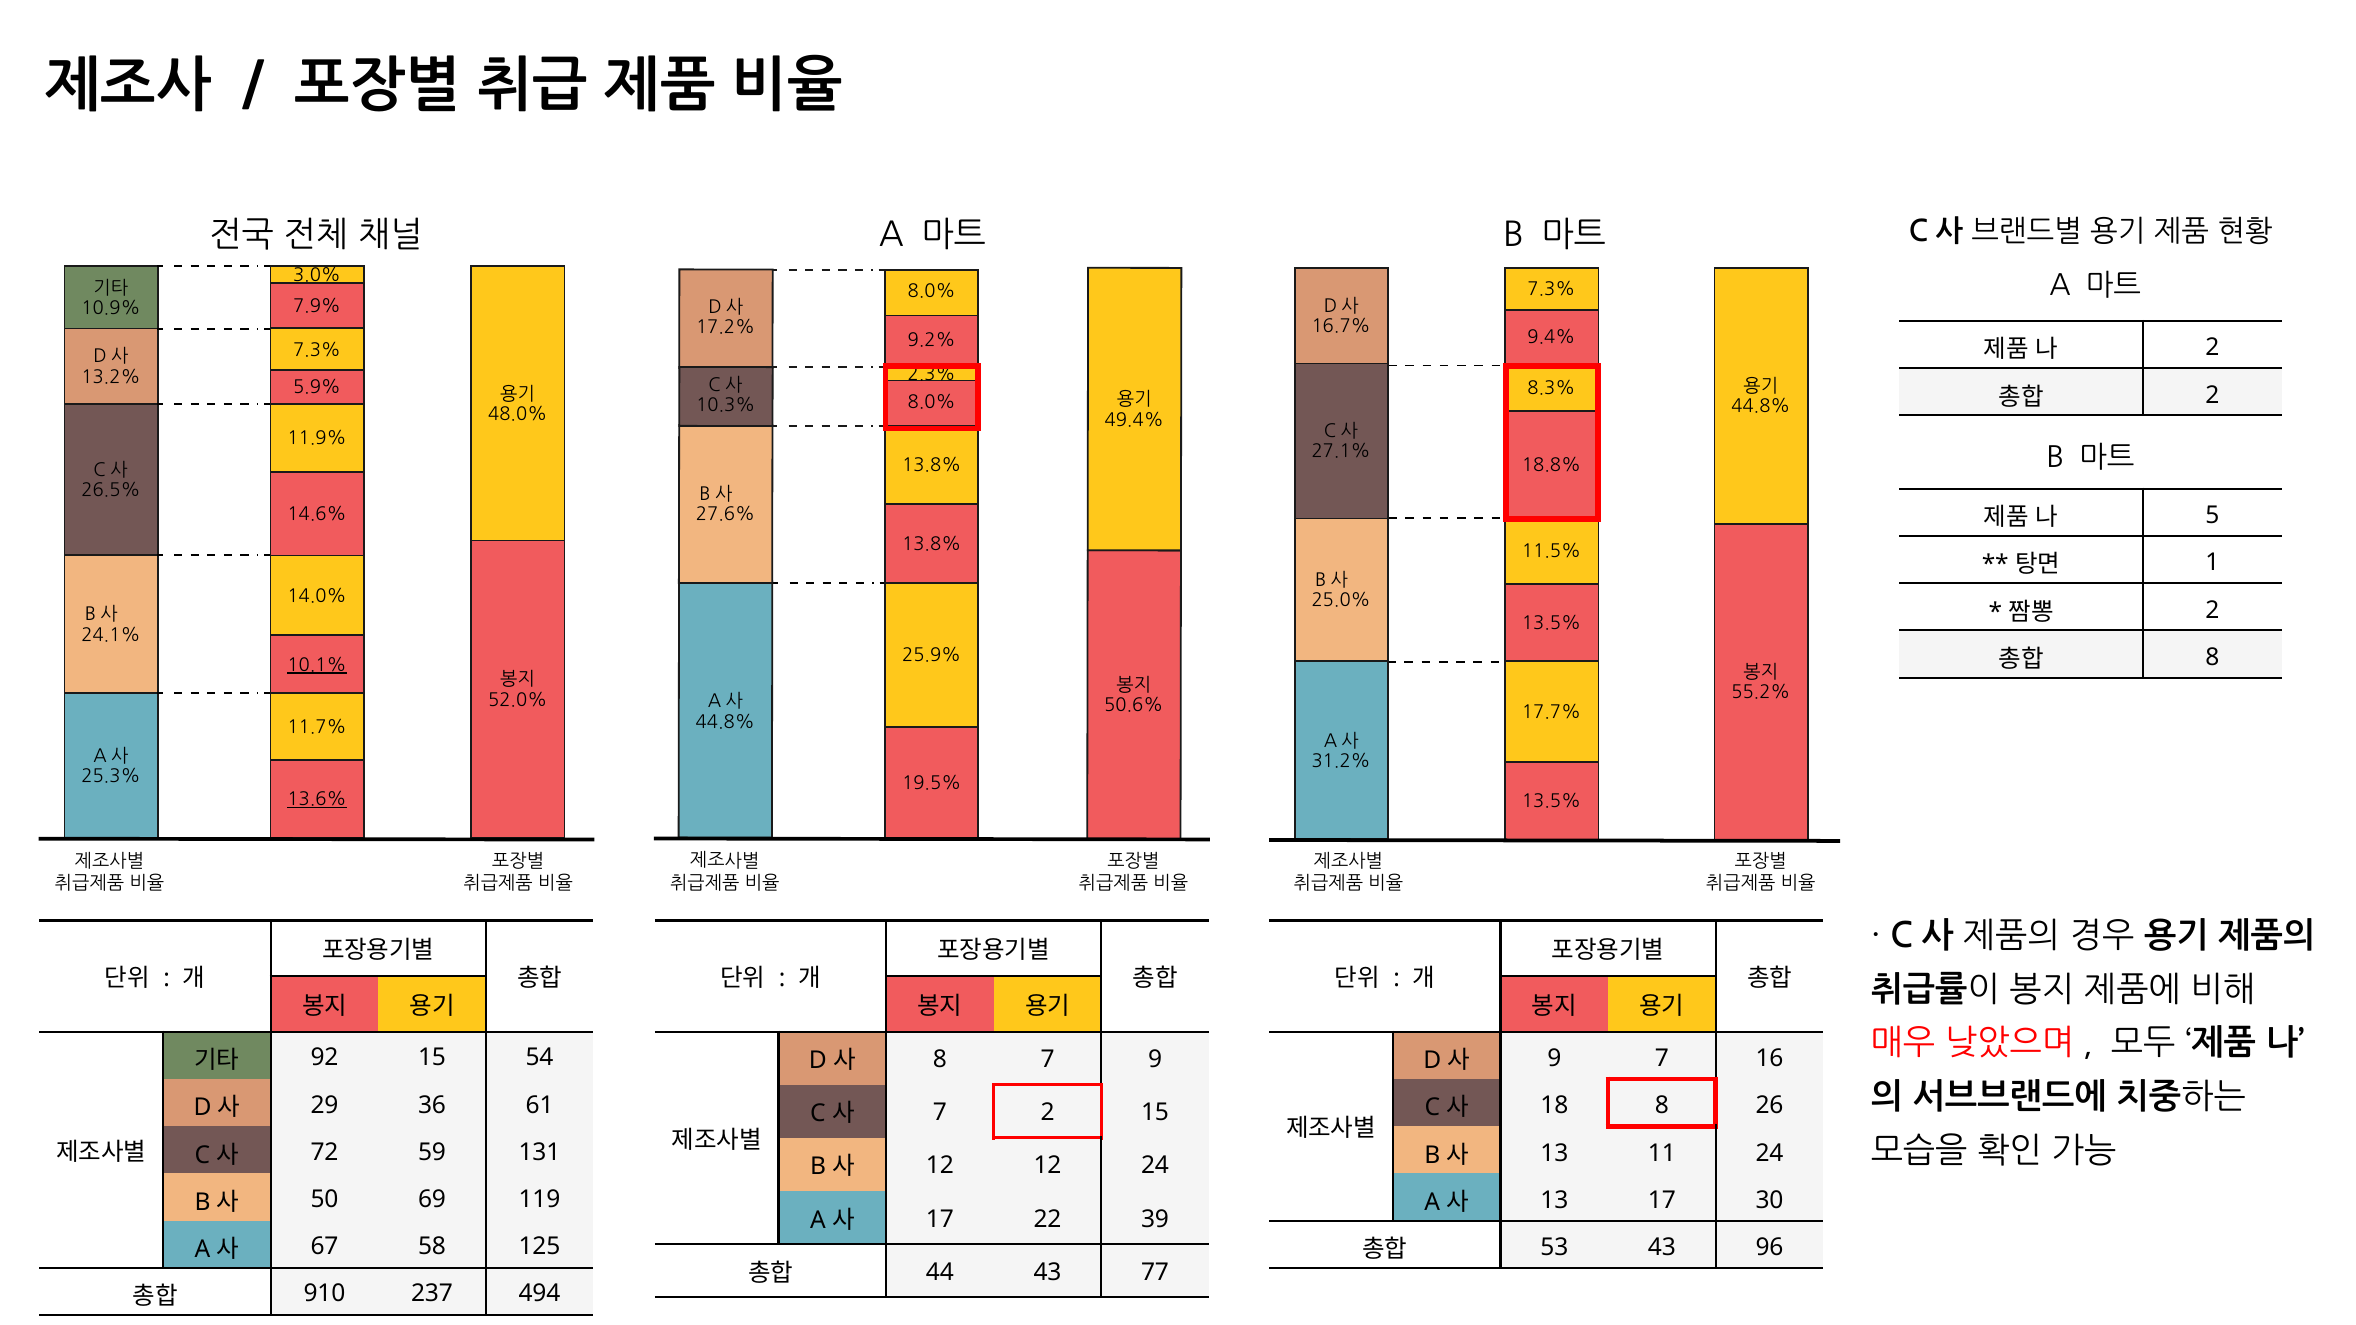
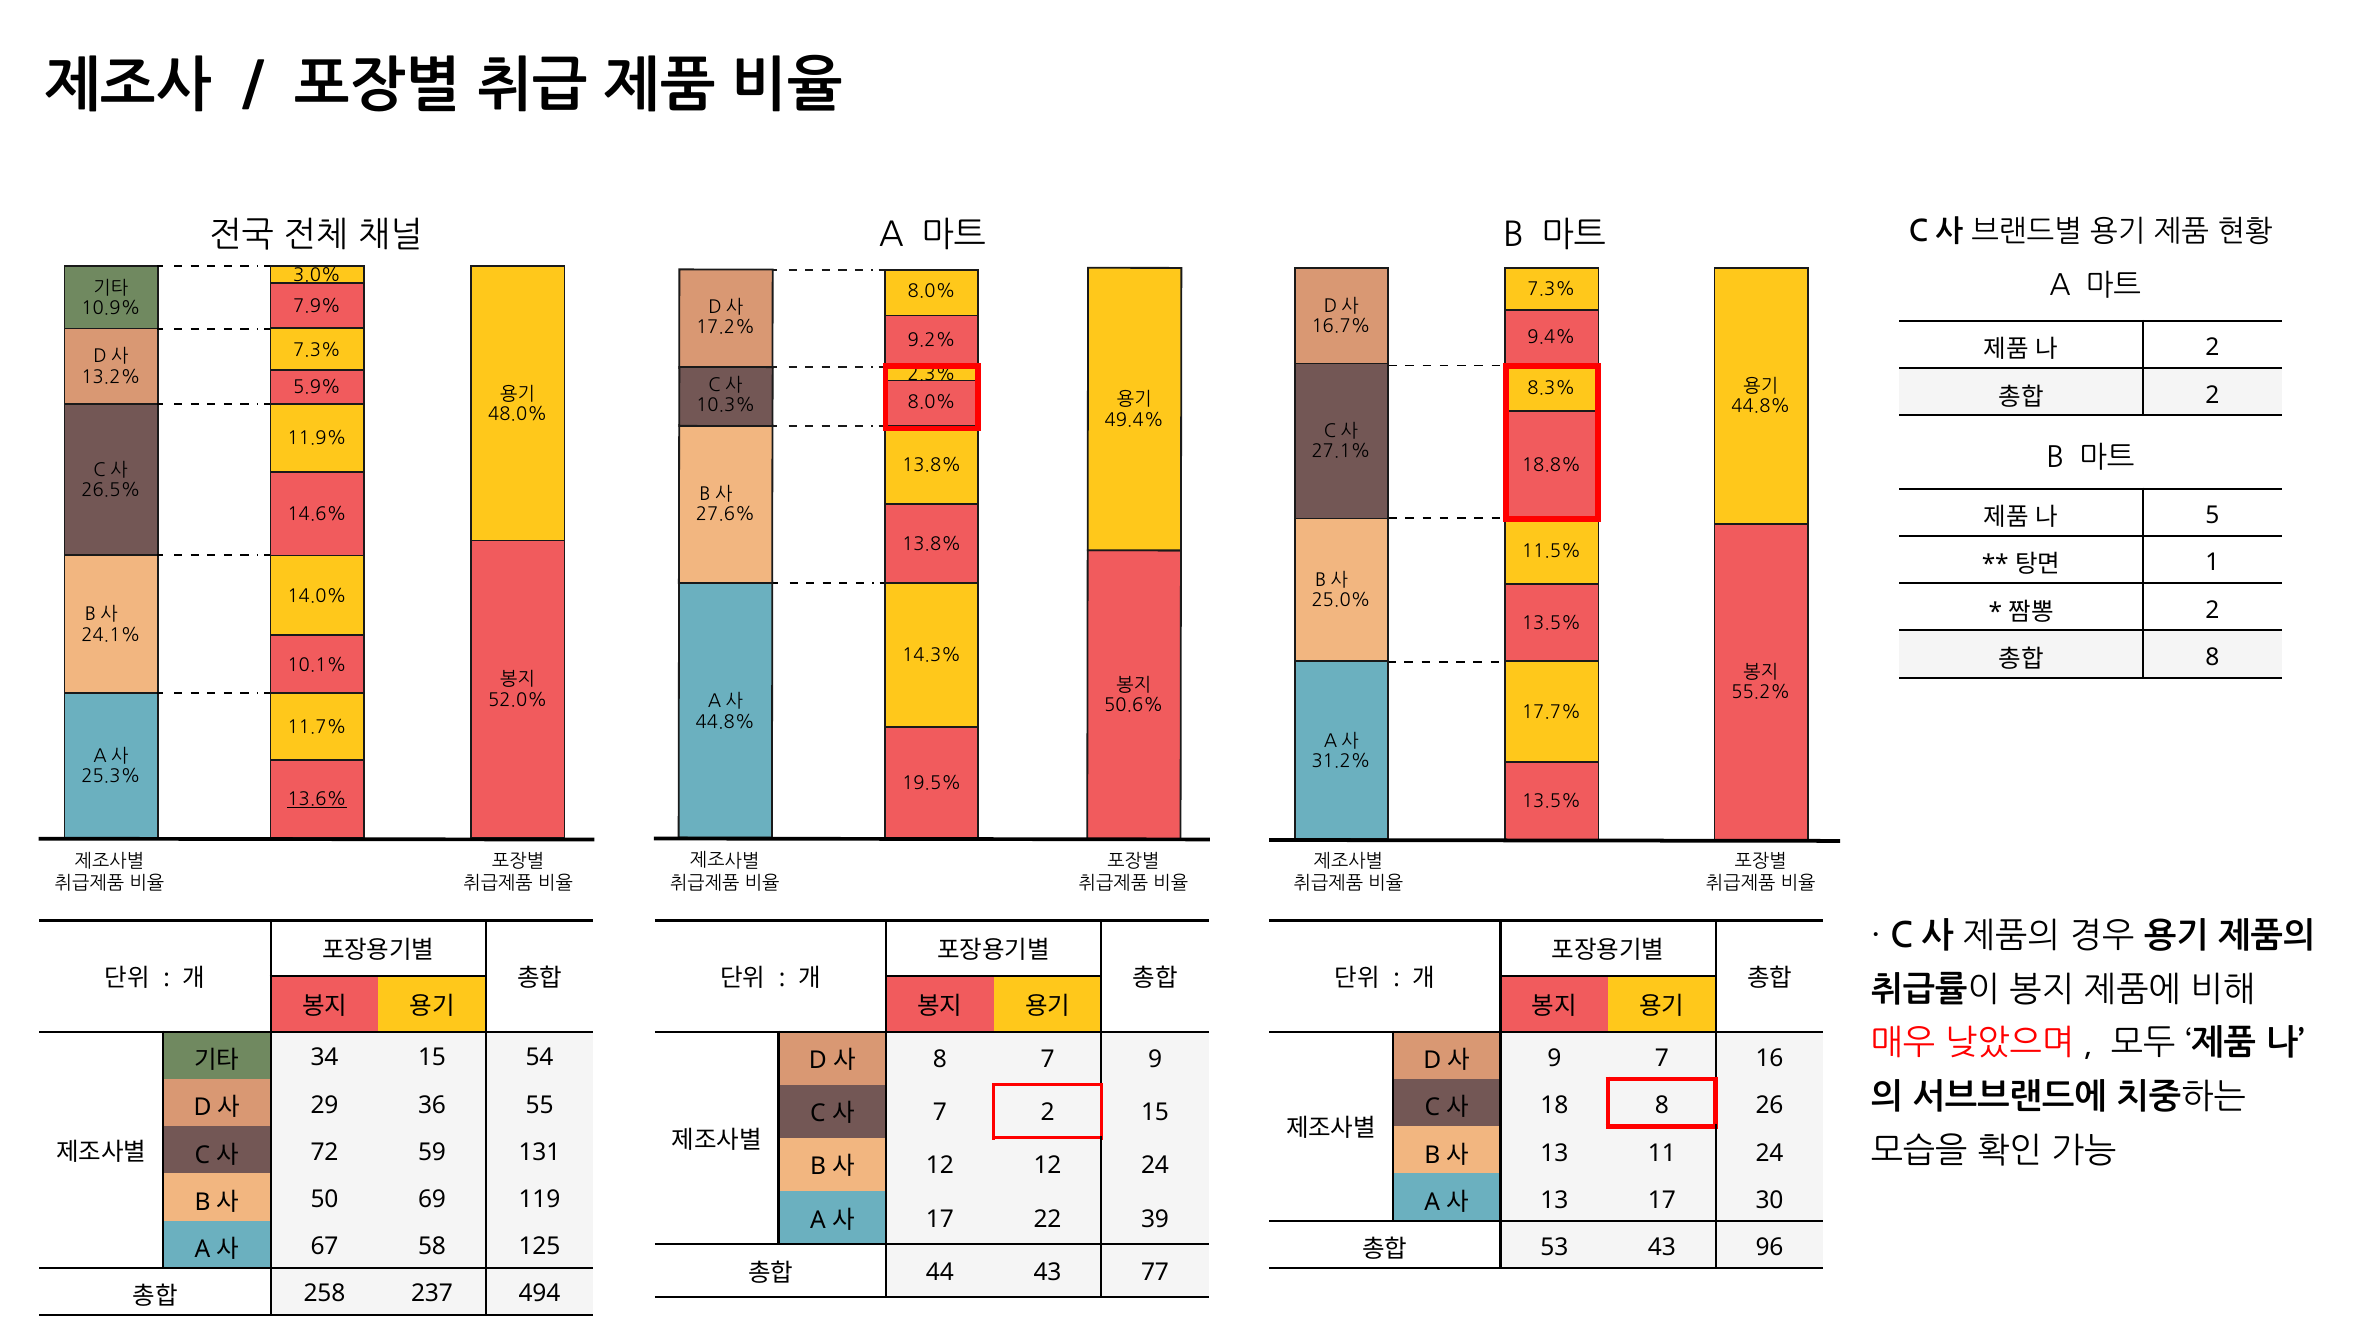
25.9%: 25.9% -> 14.3%
10.1% underline: present -> none
92: 92 -> 34
61: 61 -> 55
910: 910 -> 258
